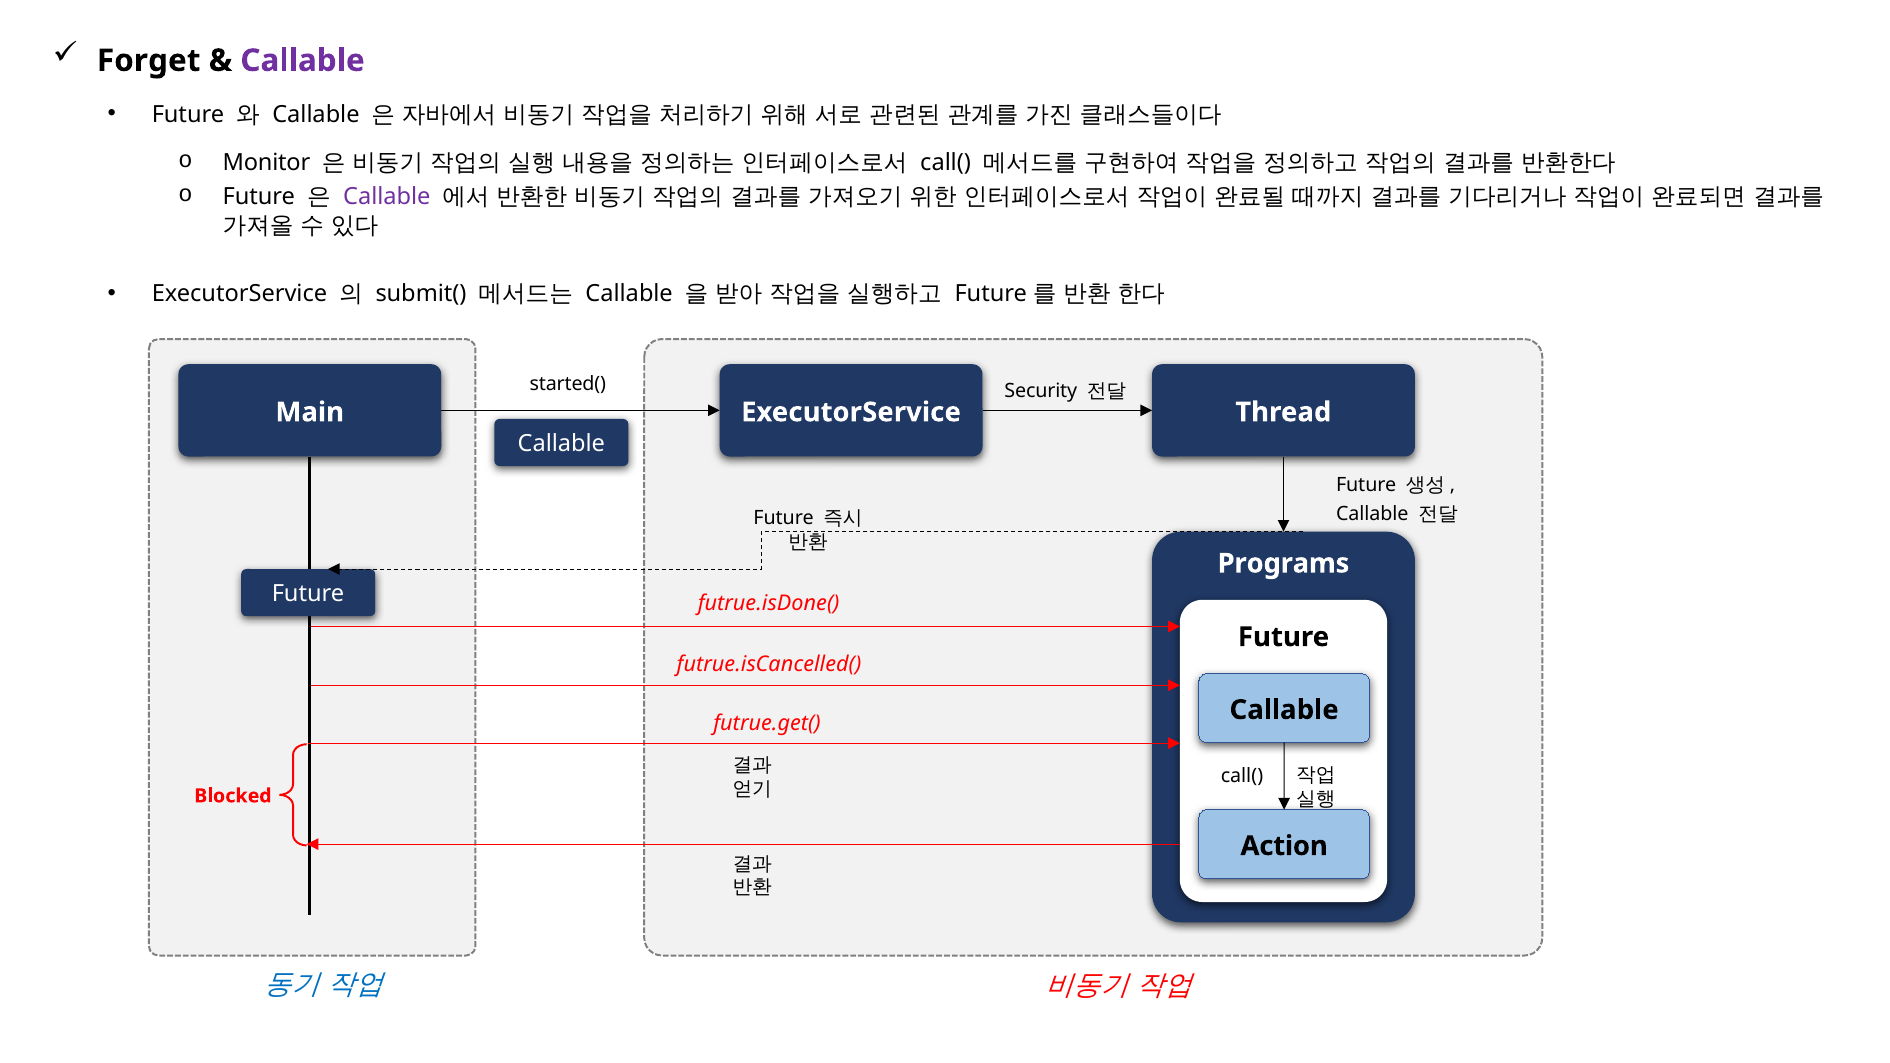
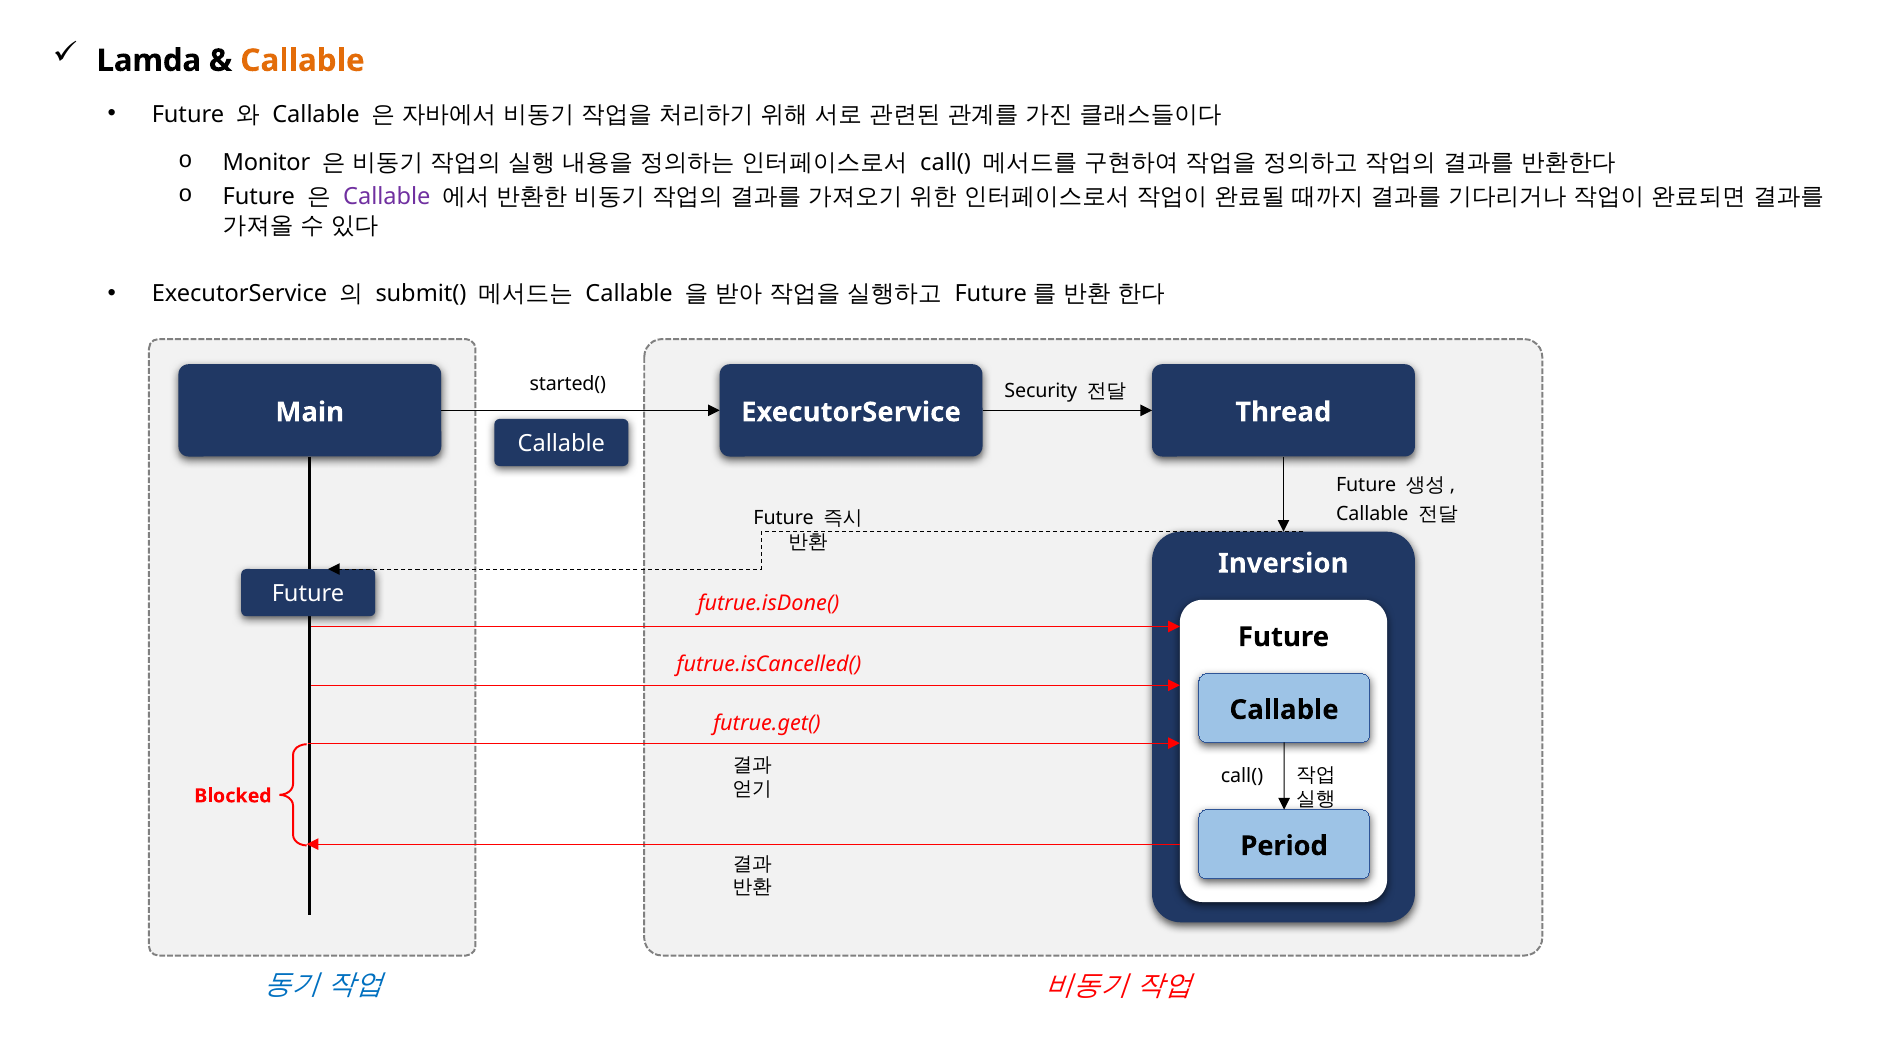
Forget: Forget -> Lamda
Callable at (302, 61) colour: purple -> orange
Programs: Programs -> Inversion
Action: Action -> Period
